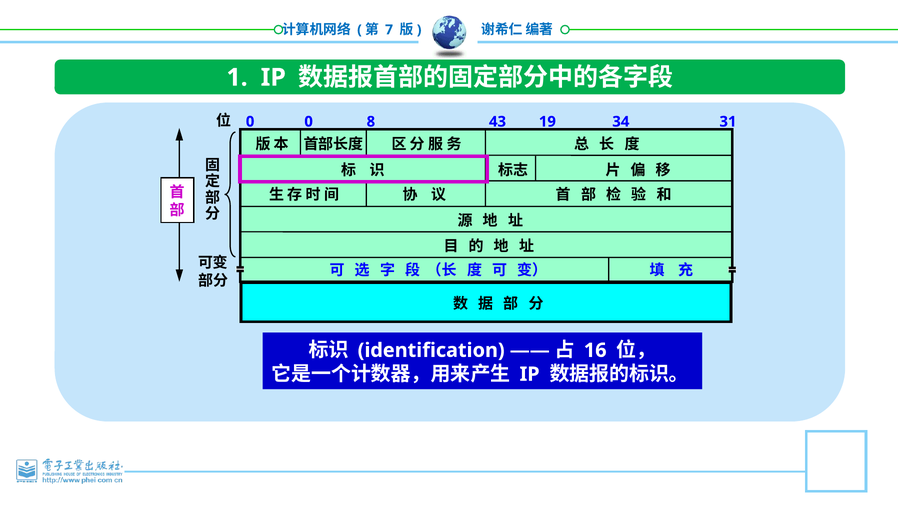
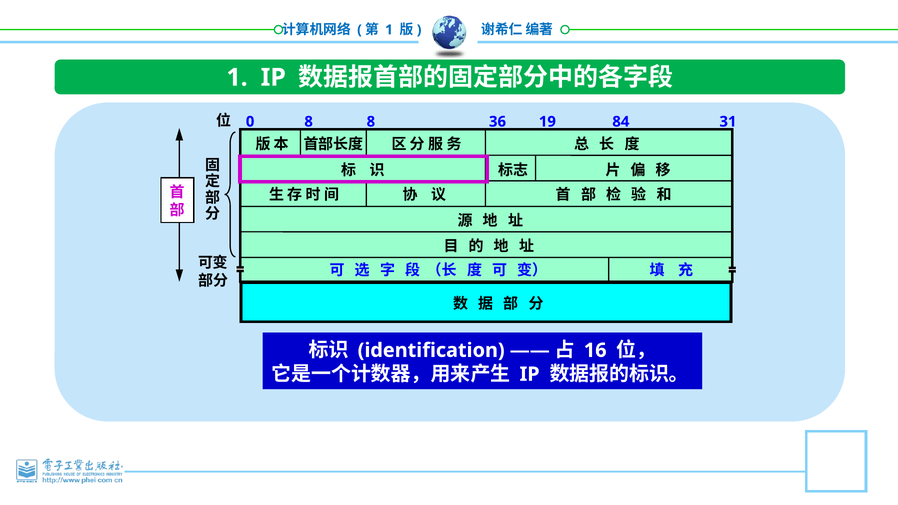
7 at (389, 30): 7 -> 1
0 0: 0 -> 8
43: 43 -> 36
34: 34 -> 84
